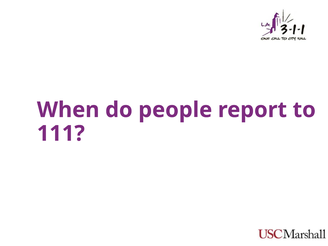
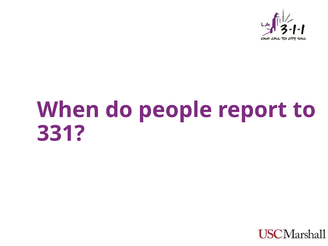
111: 111 -> 331
